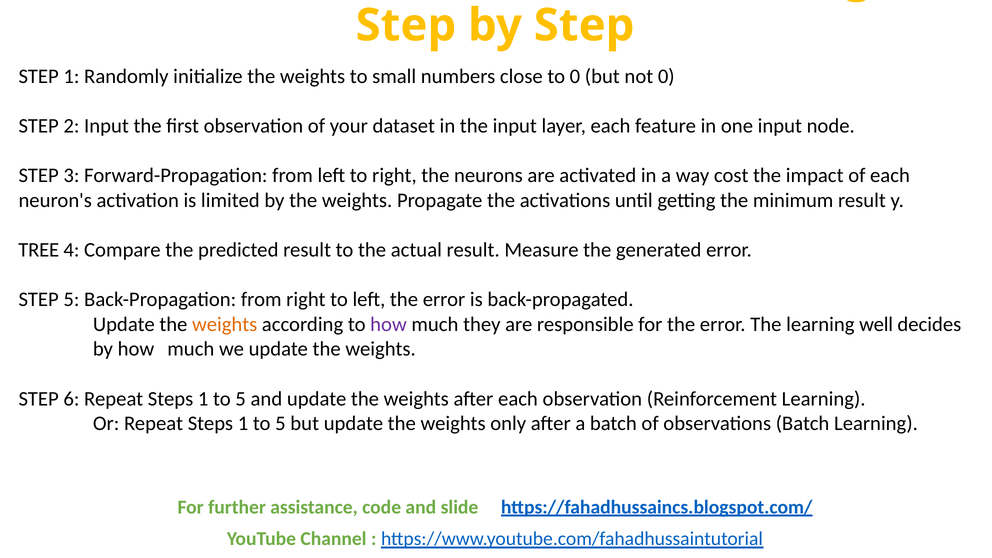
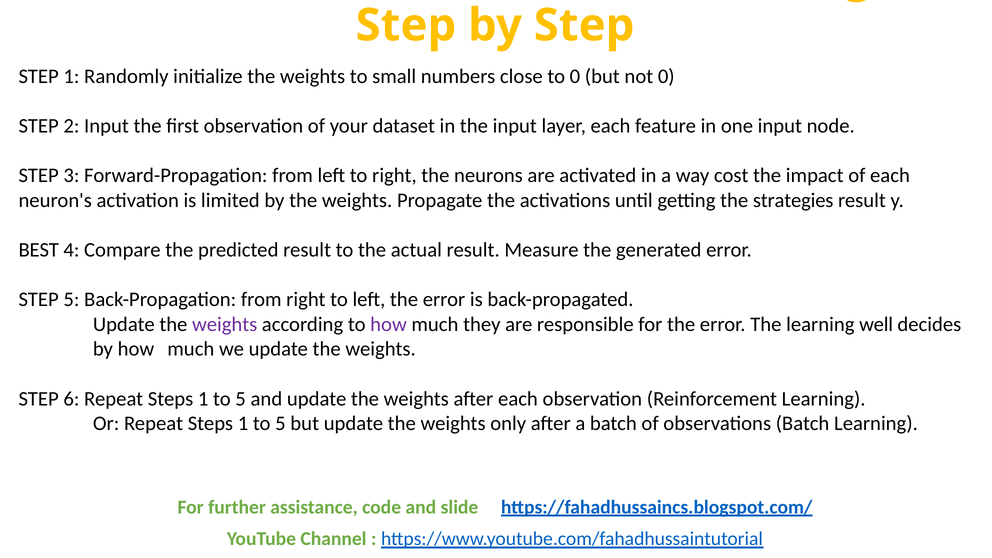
minimum: minimum -> strategies
TREE: TREE -> BEST
weights at (225, 324) colour: orange -> purple
